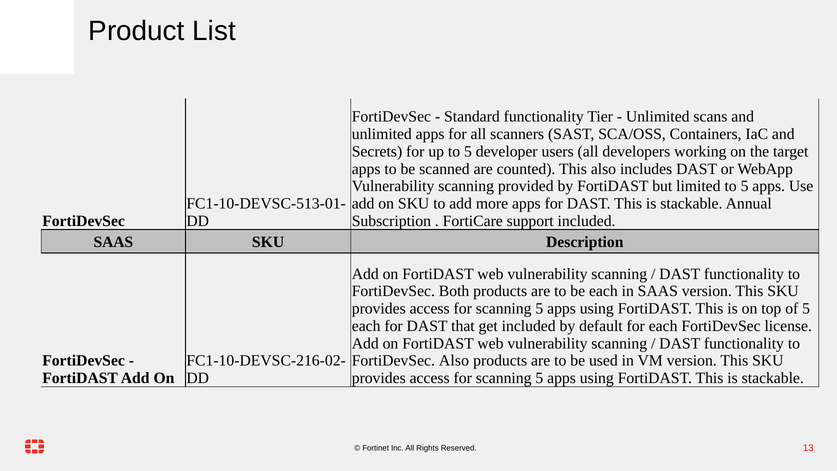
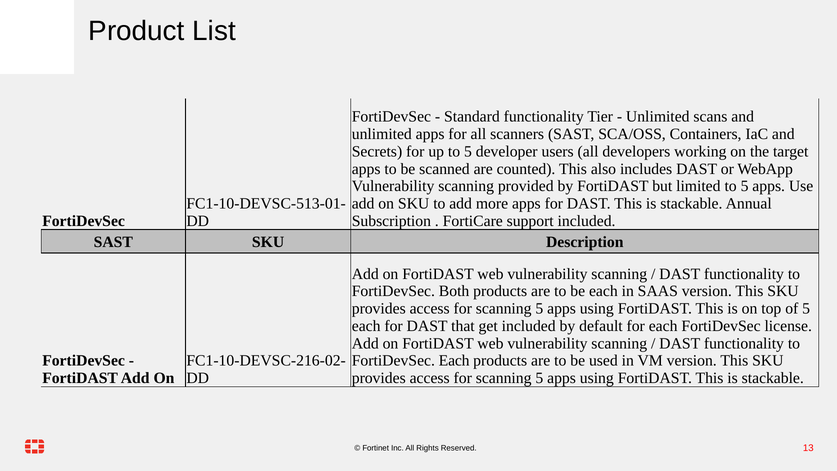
SAAS at (113, 242): SAAS -> SAST
FortiDevSec Also: Also -> Each
